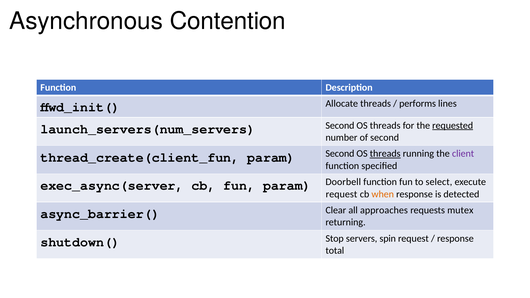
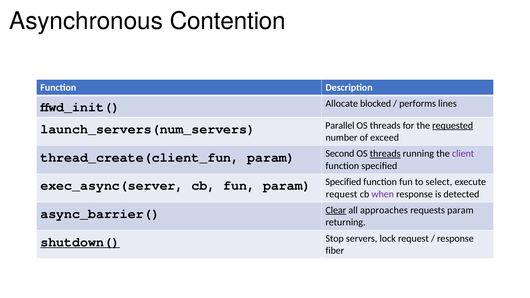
Allocate threads: threads -> blocked
Second at (340, 126): Second -> Parallel
of second: second -> exceed
param Doorbell: Doorbell -> Specified
when colour: orange -> purple
Clear underline: none -> present
requests mutex: mutex -> param
shutdown( underline: none -> present
spin: spin -> lock
total: total -> fiber
